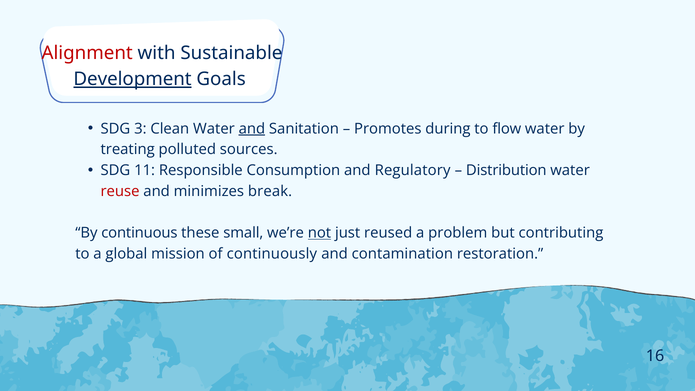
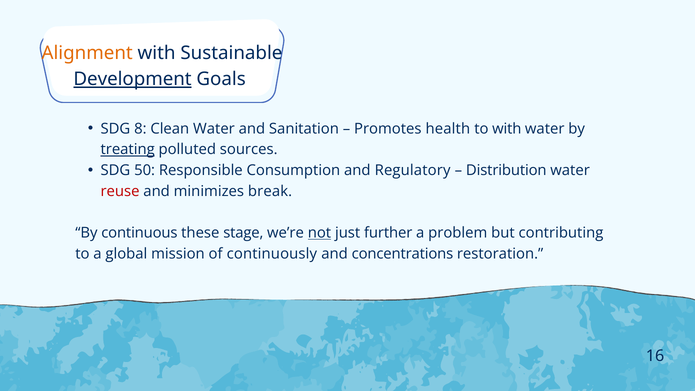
Alignment colour: red -> orange
3: 3 -> 8
and at (252, 129) underline: present -> none
during: during -> health
to flow: flow -> with
treating underline: none -> present
11: 11 -> 50
small: small -> stage
reused: reused -> further
contamination: contamination -> concentrations
